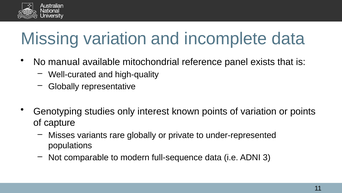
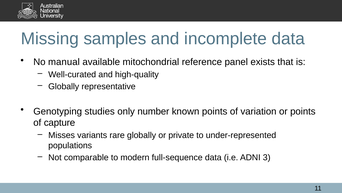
Missing variation: variation -> samples
interest: interest -> number
